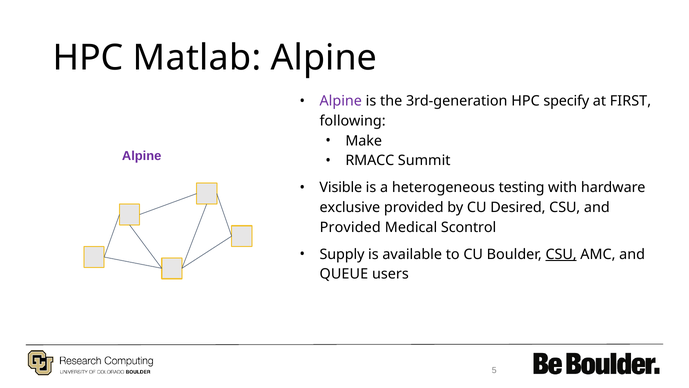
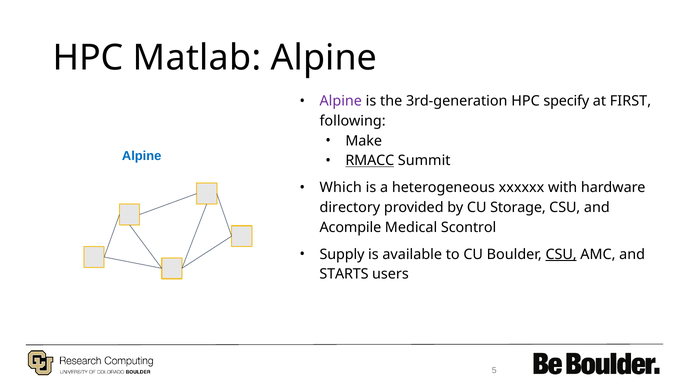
Alpine at (142, 156) colour: purple -> blue
RMACC underline: none -> present
Visible: Visible -> Which
testing: testing -> xxxxxx
exclusive: exclusive -> directory
Desired: Desired -> Storage
Provided at (350, 227): Provided -> Acompile
QUEUE: QUEUE -> STARTS
